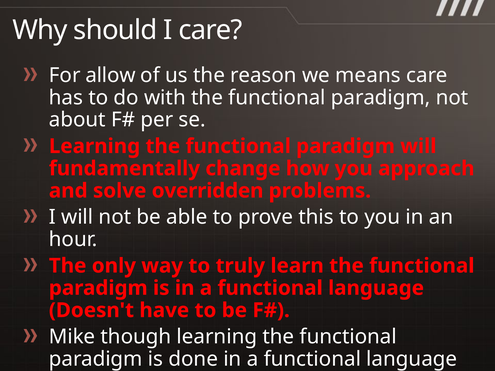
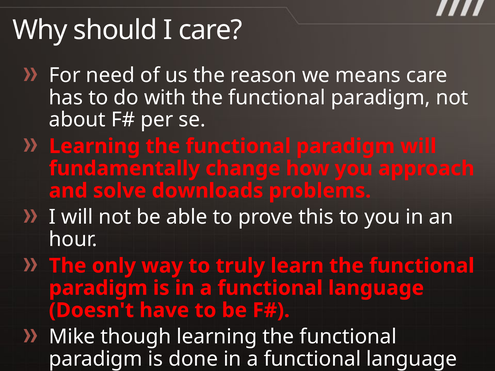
allow: allow -> need
overridden: overridden -> downloads
